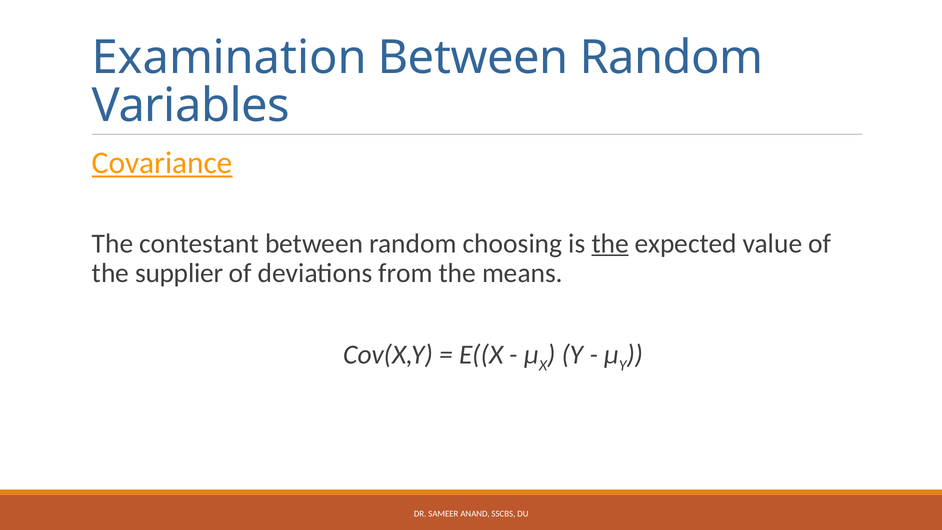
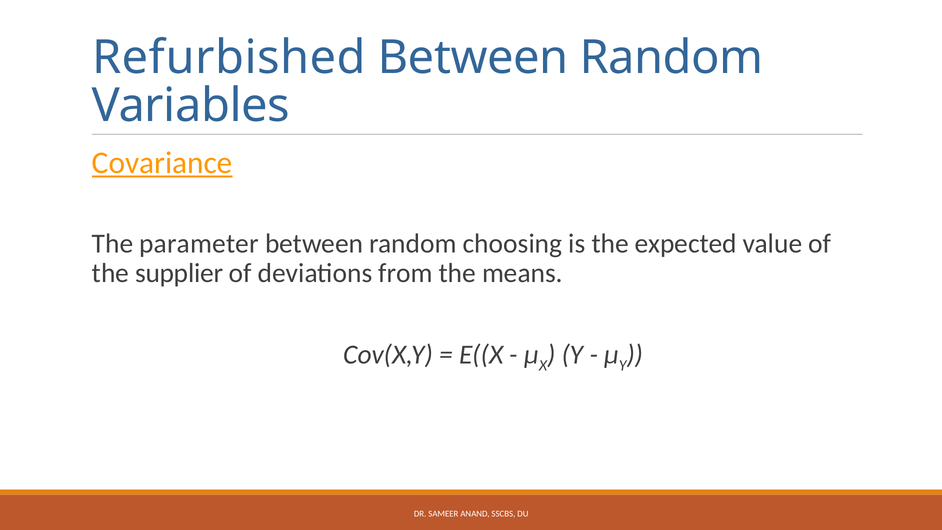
Examination: Examination -> Refurbished
contestant: contestant -> parameter
the at (610, 243) underline: present -> none
